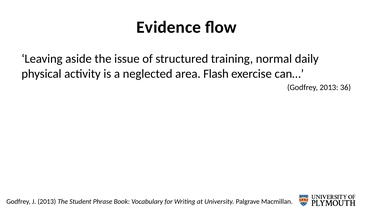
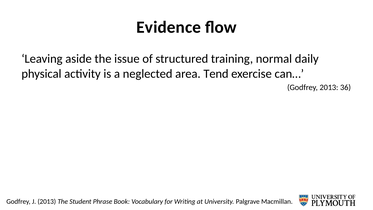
Flash: Flash -> Tend
